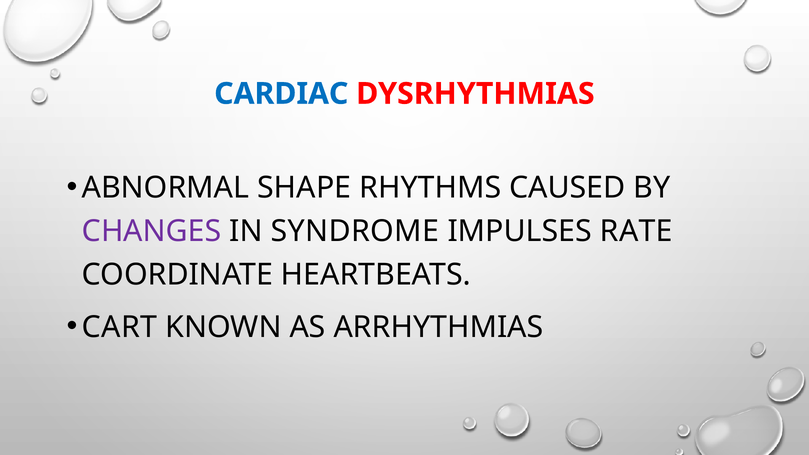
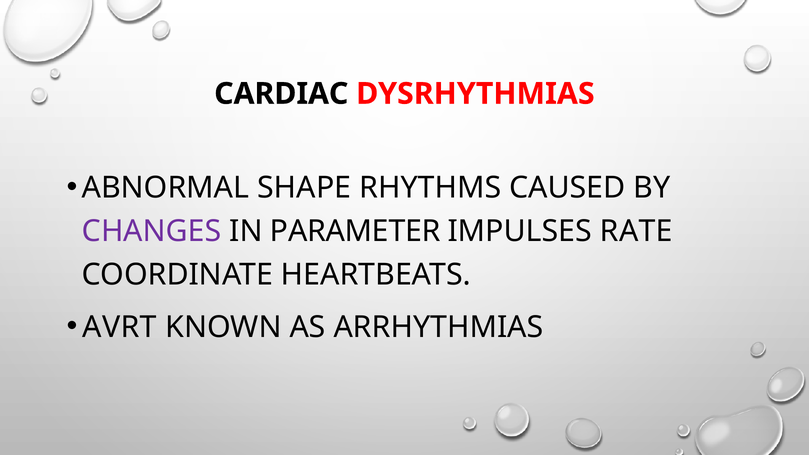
CARDIAC colour: blue -> black
SYNDROME: SYNDROME -> PARAMETER
CART: CART -> AVRT
